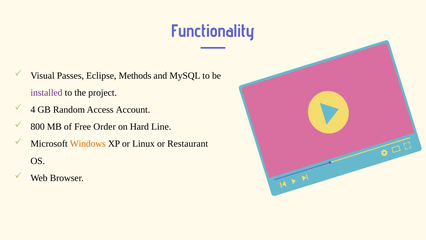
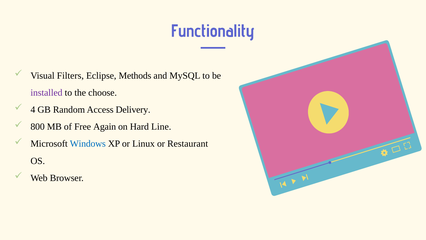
Passes: Passes -> Filters
project: project -> choose
Account: Account -> Delivery
Order: Order -> Again
Windows colour: orange -> blue
